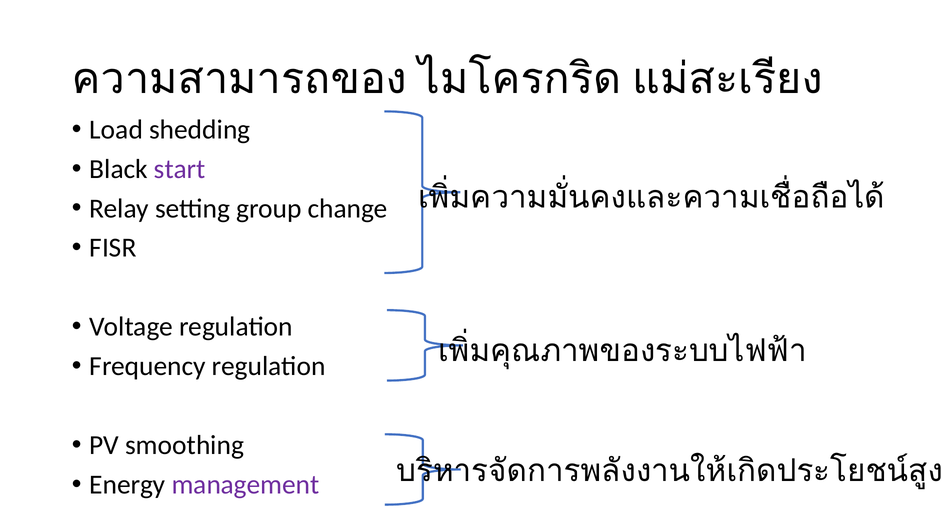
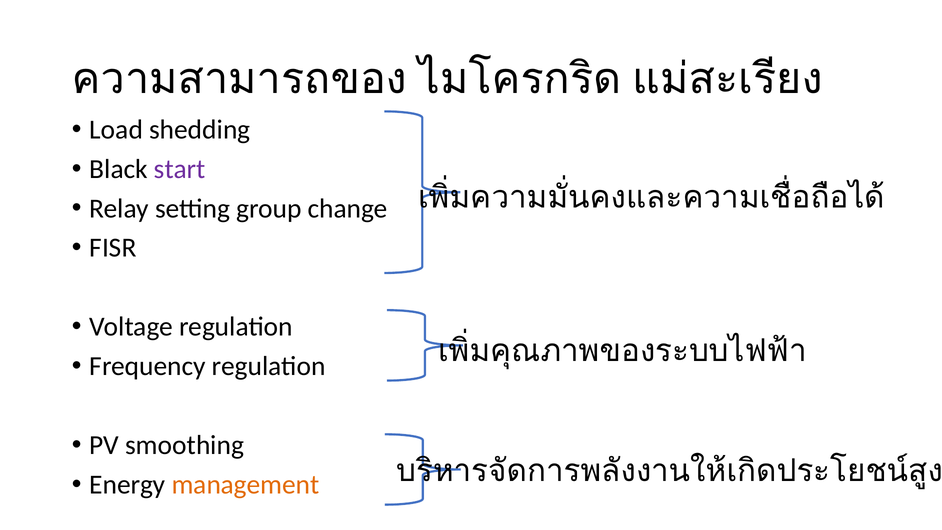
management colour: purple -> orange
